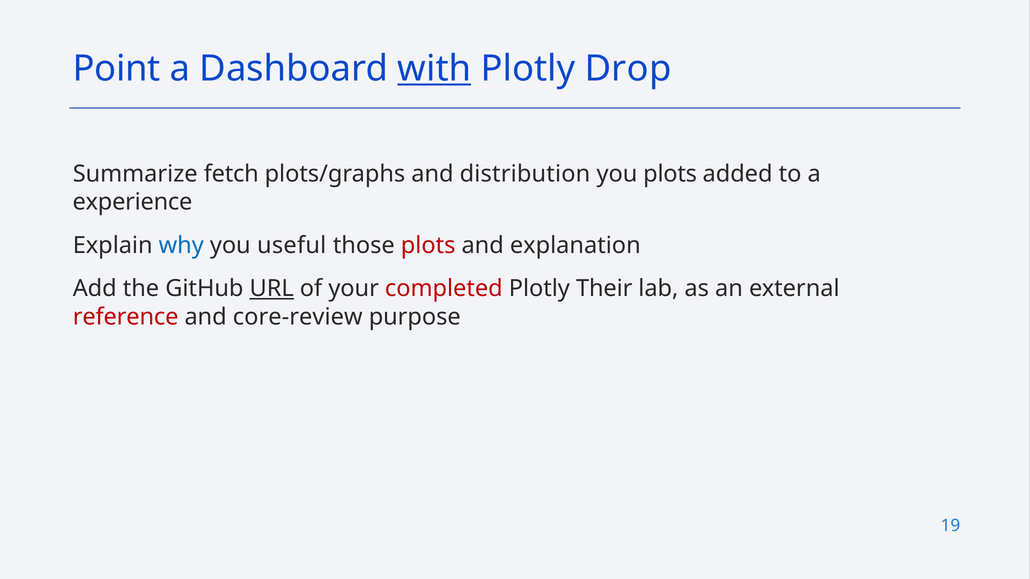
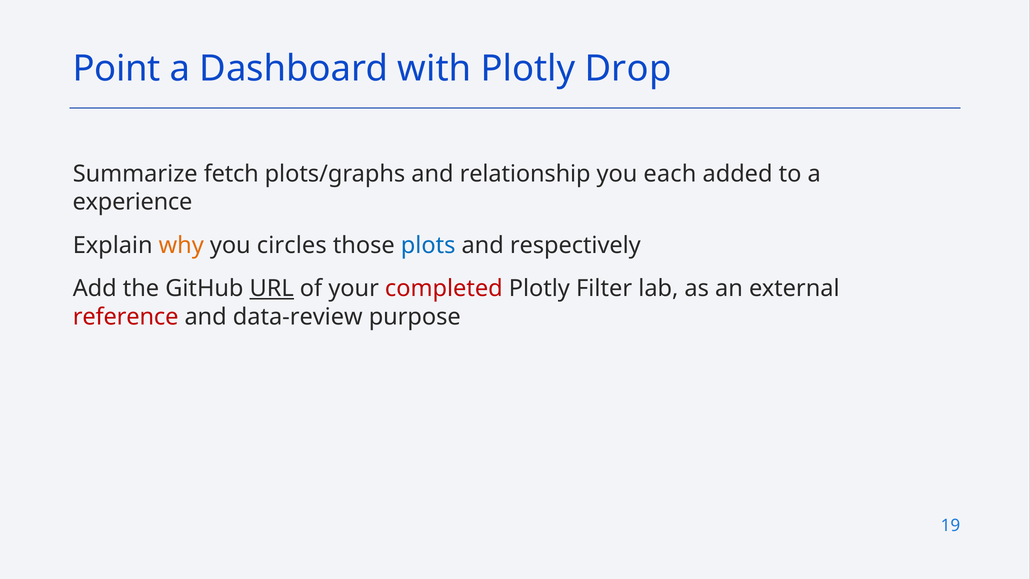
with underline: present -> none
distribution: distribution -> relationship
you plots: plots -> each
why colour: blue -> orange
useful: useful -> circles
plots at (428, 245) colour: red -> blue
explanation: explanation -> respectively
Their: Their -> Filter
core-review: core-review -> data-review
